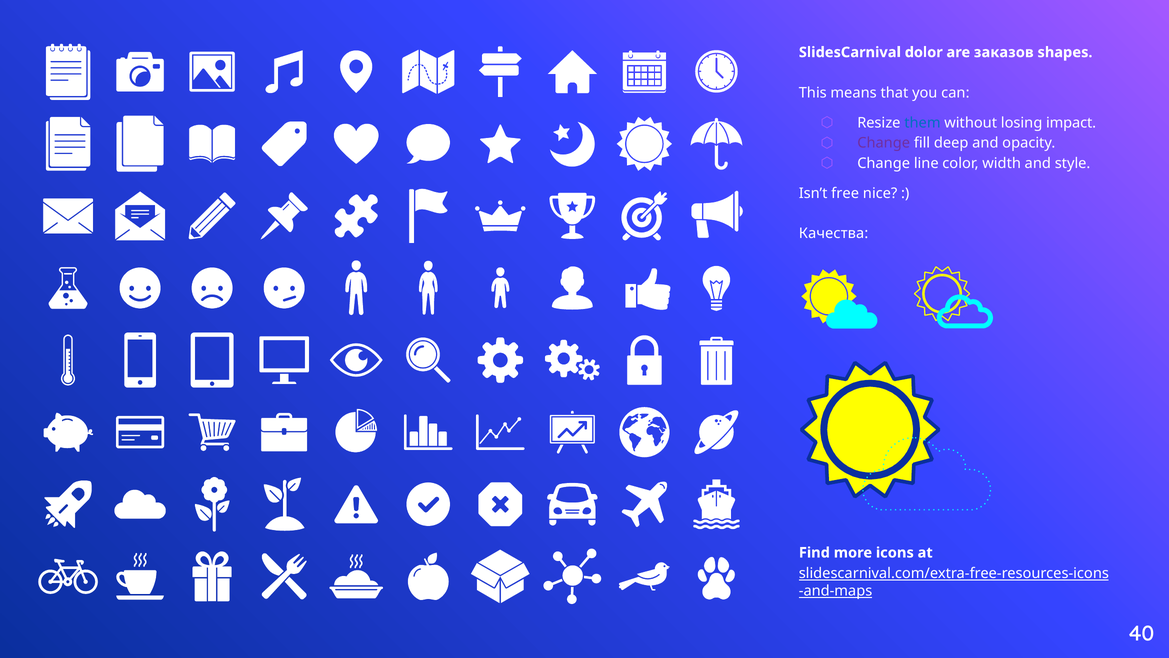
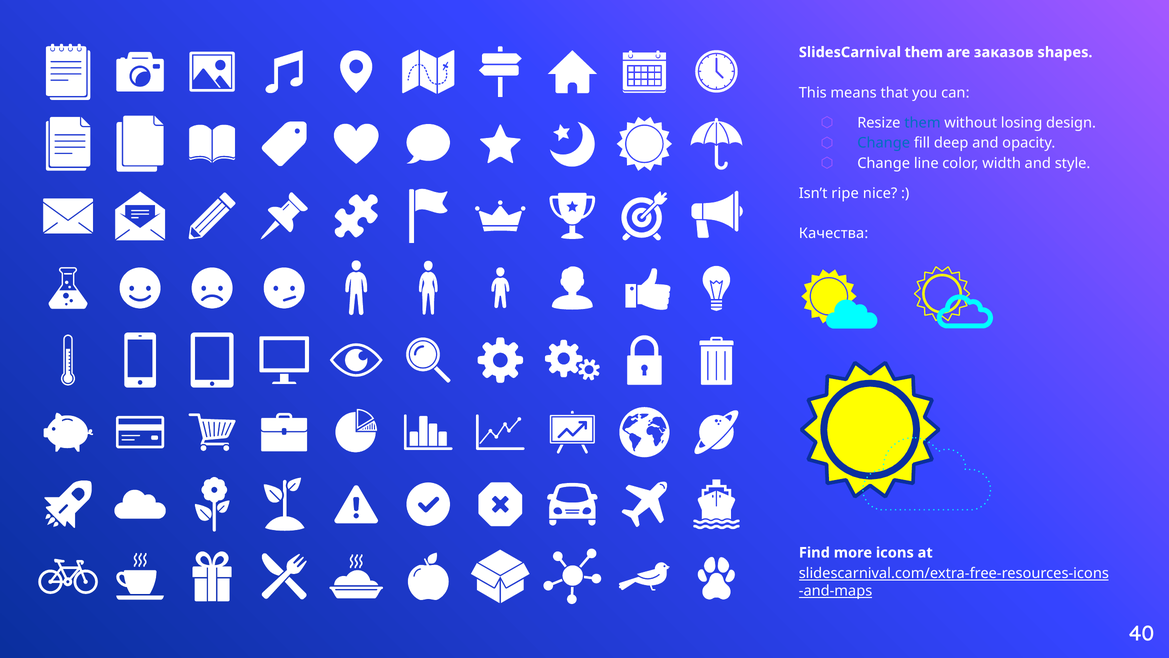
SlidesCarnival dolor: dolor -> them
impact: impact -> design
Change at (884, 143) colour: purple -> blue
free: free -> ripe
